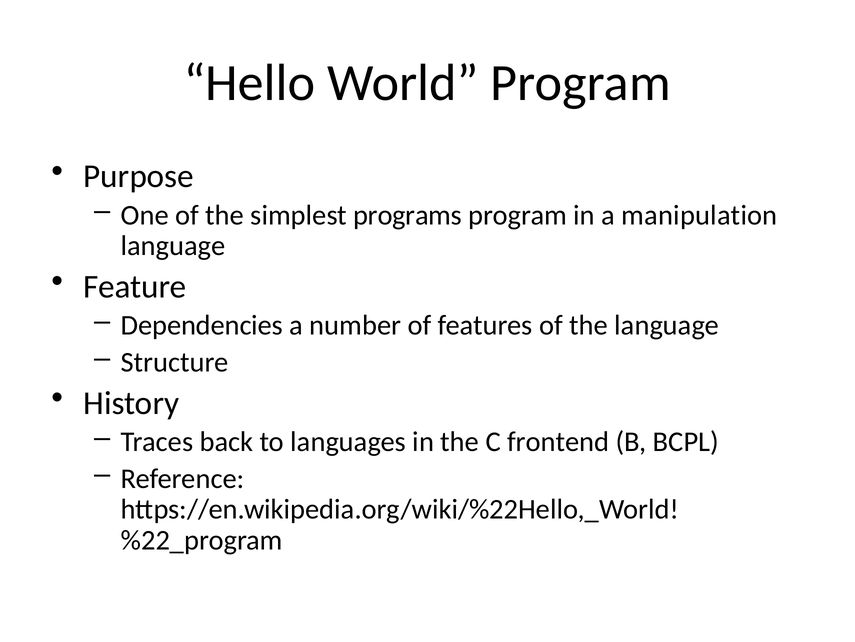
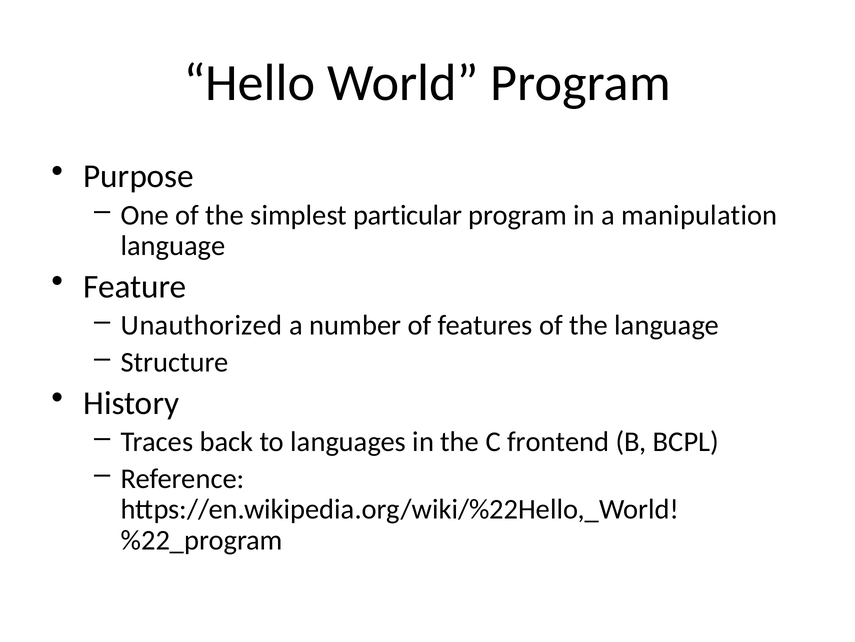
programs: programs -> particular
Dependencies: Dependencies -> Unauthorized
